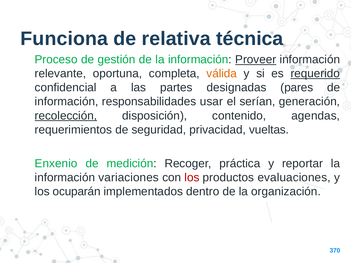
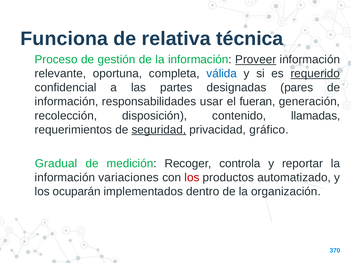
válida colour: orange -> blue
serían: serían -> fueran
recolección underline: present -> none
agendas: agendas -> llamadas
seguridad underline: none -> present
vueltas: vueltas -> gráfico
Enxenio: Enxenio -> Gradual
práctica: práctica -> controla
evaluaciones: evaluaciones -> automatizado
